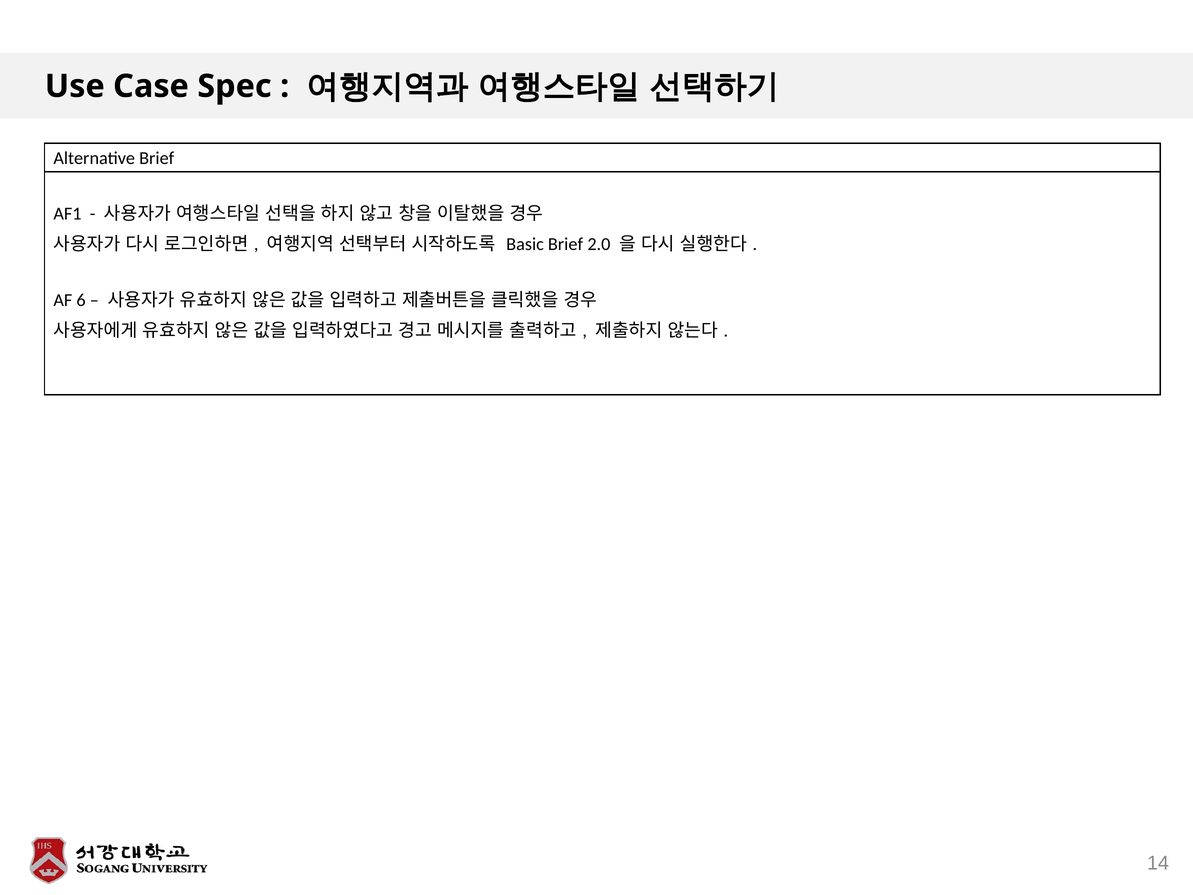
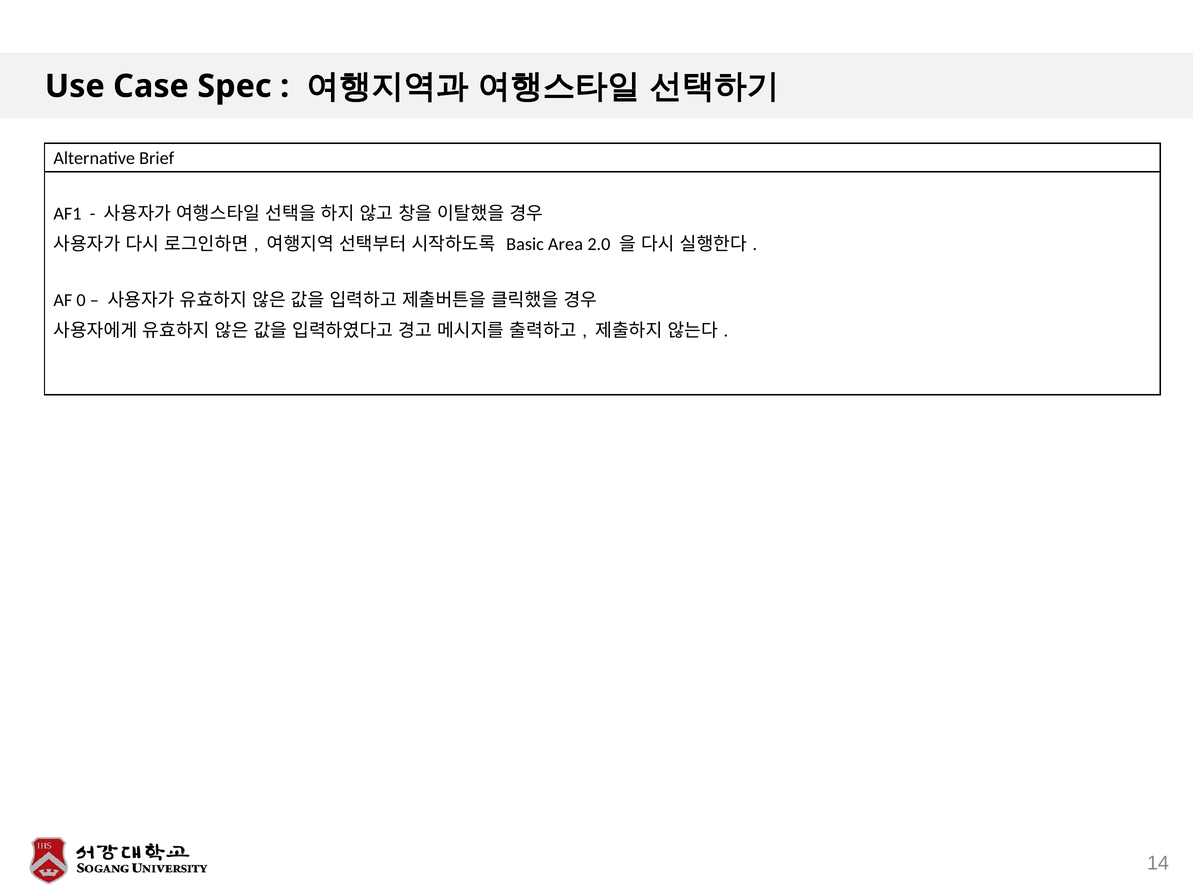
Basic Brief: Brief -> Area
6: 6 -> 0
